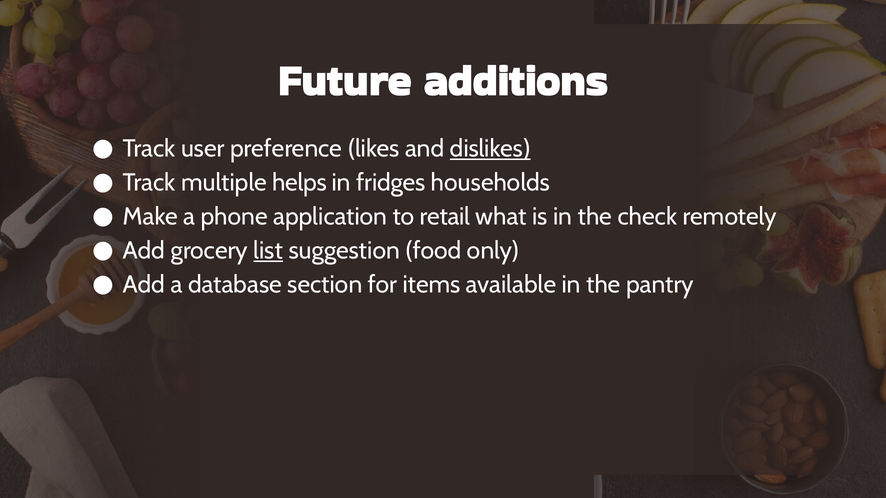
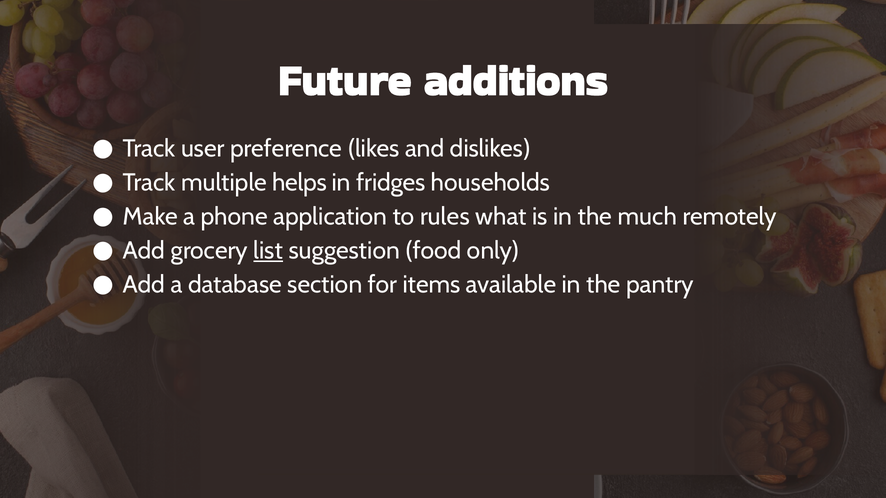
dislikes underline: present -> none
retail: retail -> rules
check: check -> much
